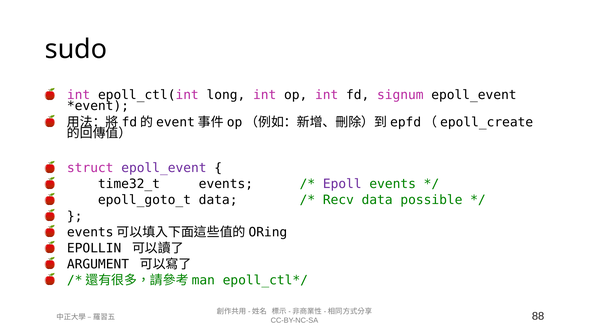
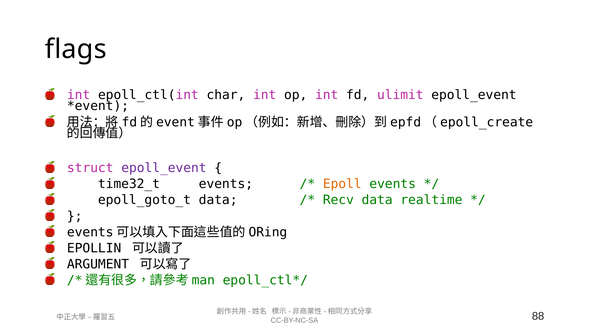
sudo: sudo -> flags
long: long -> char
signum: signum -> ulimit
Epoll colour: purple -> orange
possible: possible -> realtime
